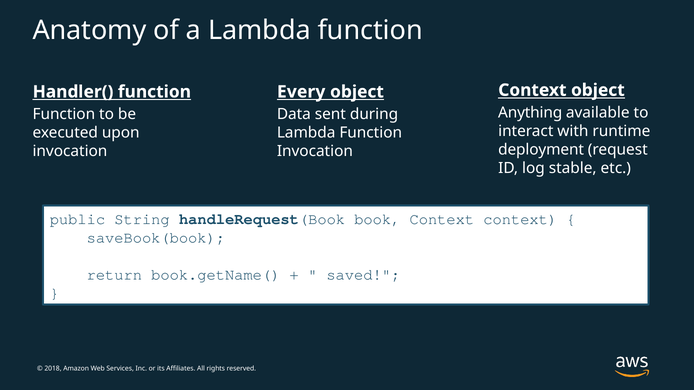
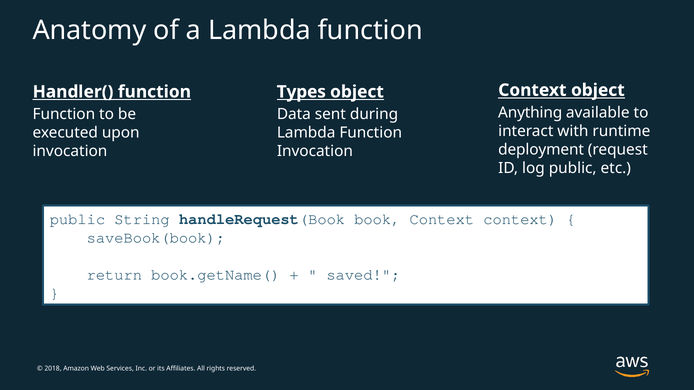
Every: Every -> Types
log stable: stable -> public
